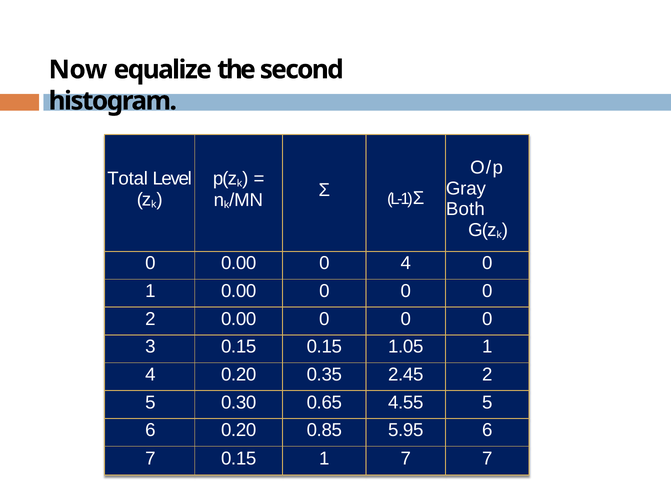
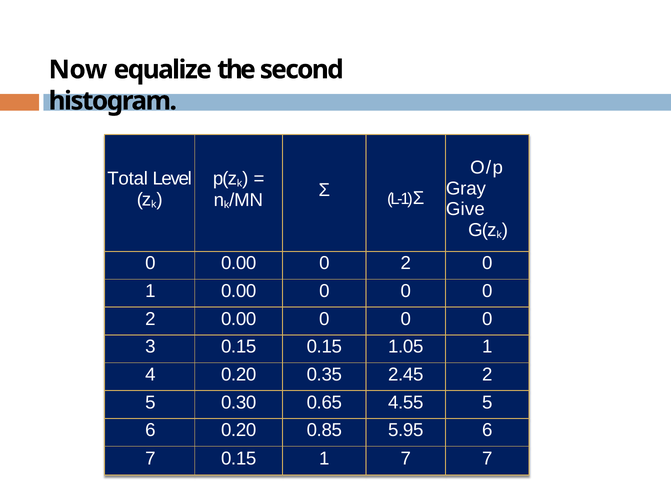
Both: Both -> Give
0.00 0 4: 4 -> 2
